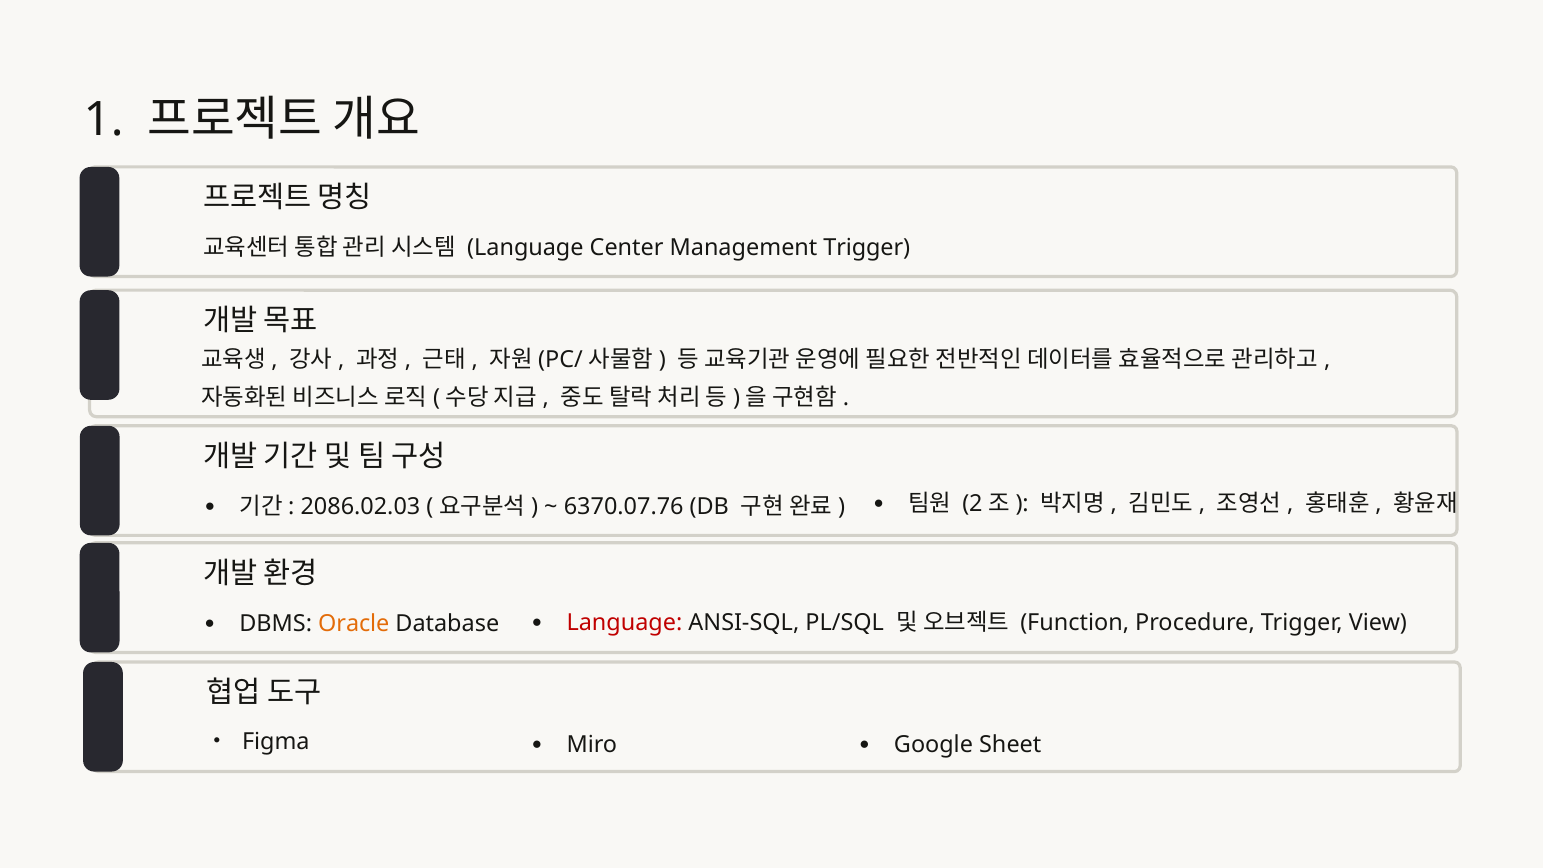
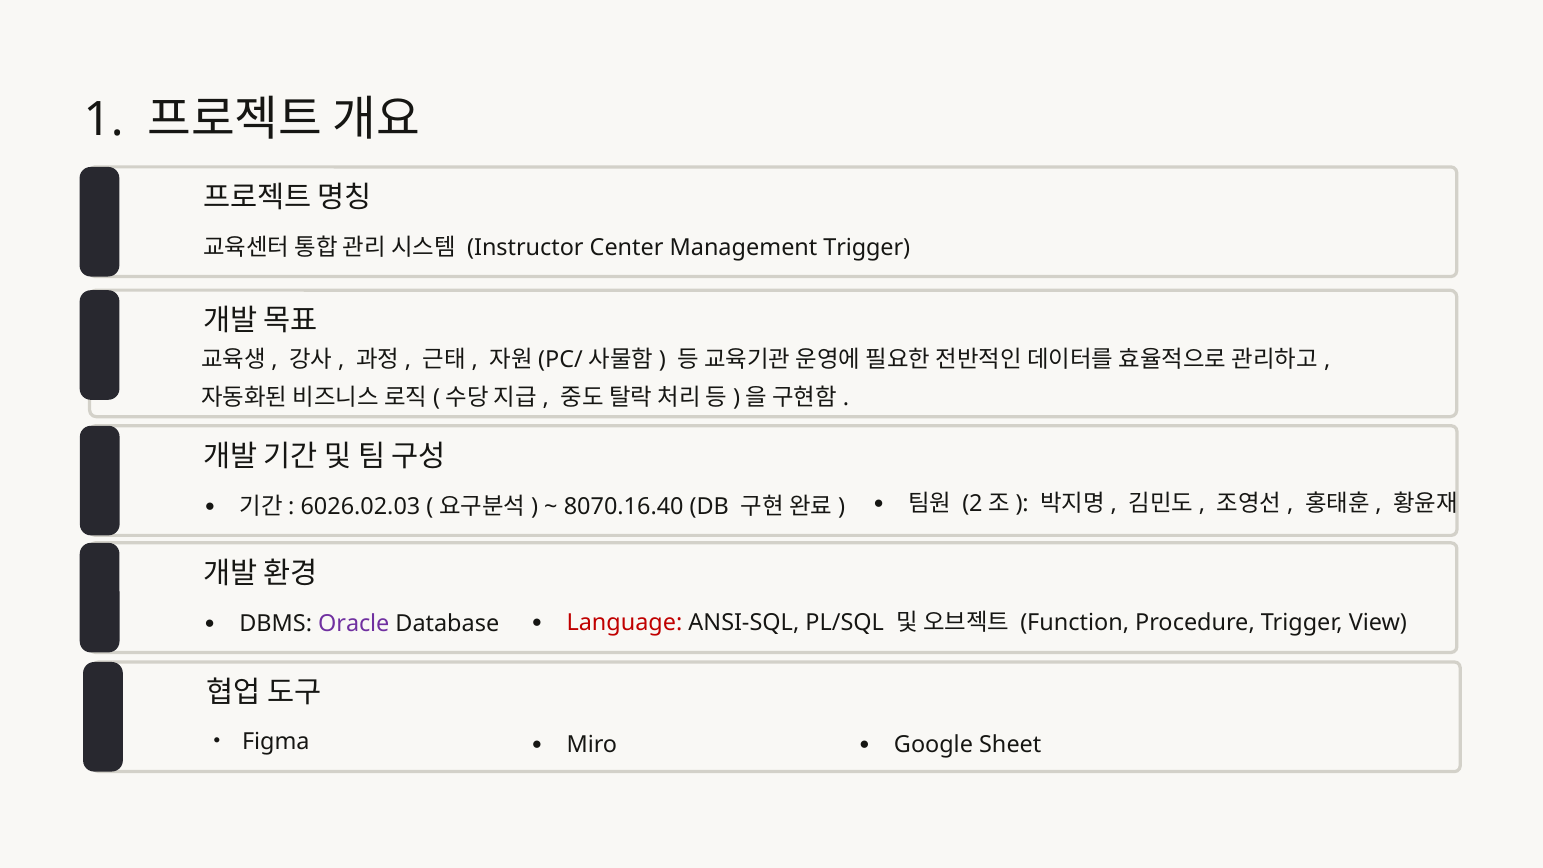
Language at (525, 247): Language -> Instructor
2086.02.03: 2086.02.03 -> 6026.02.03
6370.07.76: 6370.07.76 -> 8070.16.40
Oracle colour: orange -> purple
